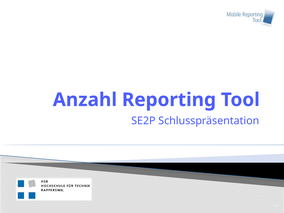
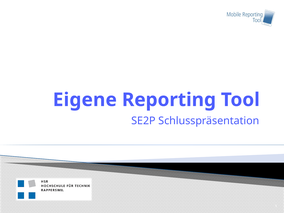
Anzahl: Anzahl -> Eigene
